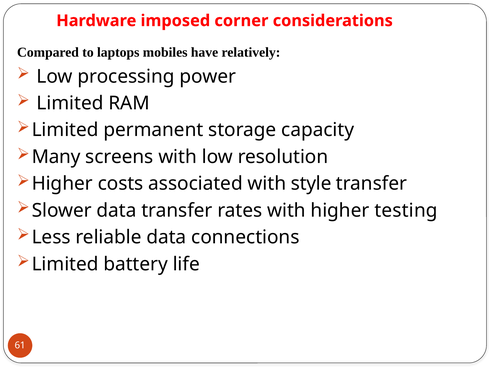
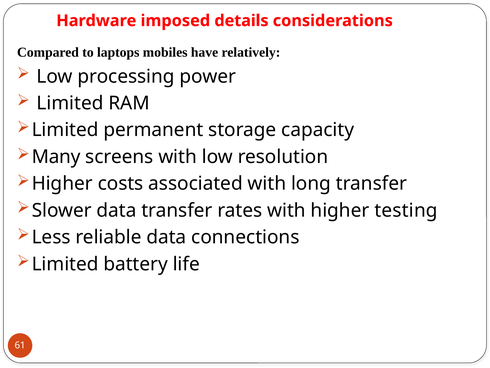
corner: corner -> details
style: style -> long
